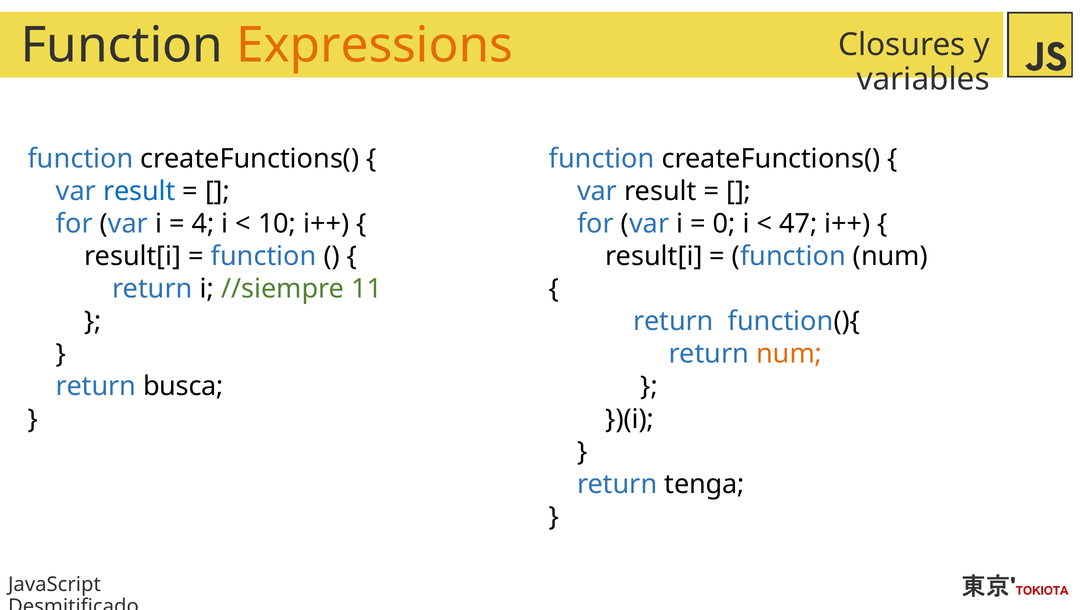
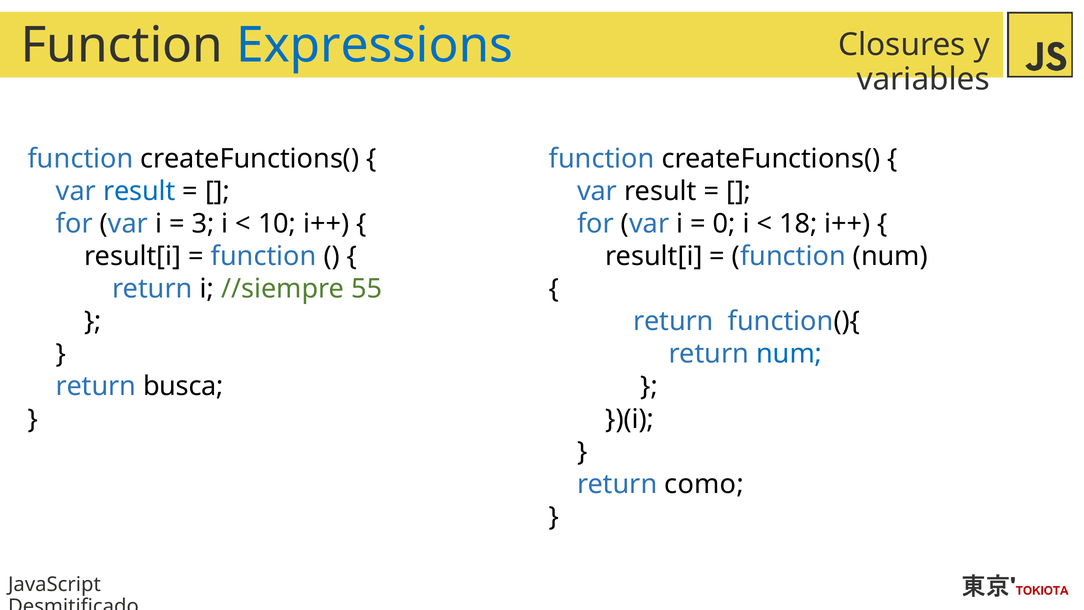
Expressions colour: orange -> blue
4: 4 -> 3
47: 47 -> 18
11: 11 -> 55
num at (789, 354) colour: orange -> blue
tenga: tenga -> como
